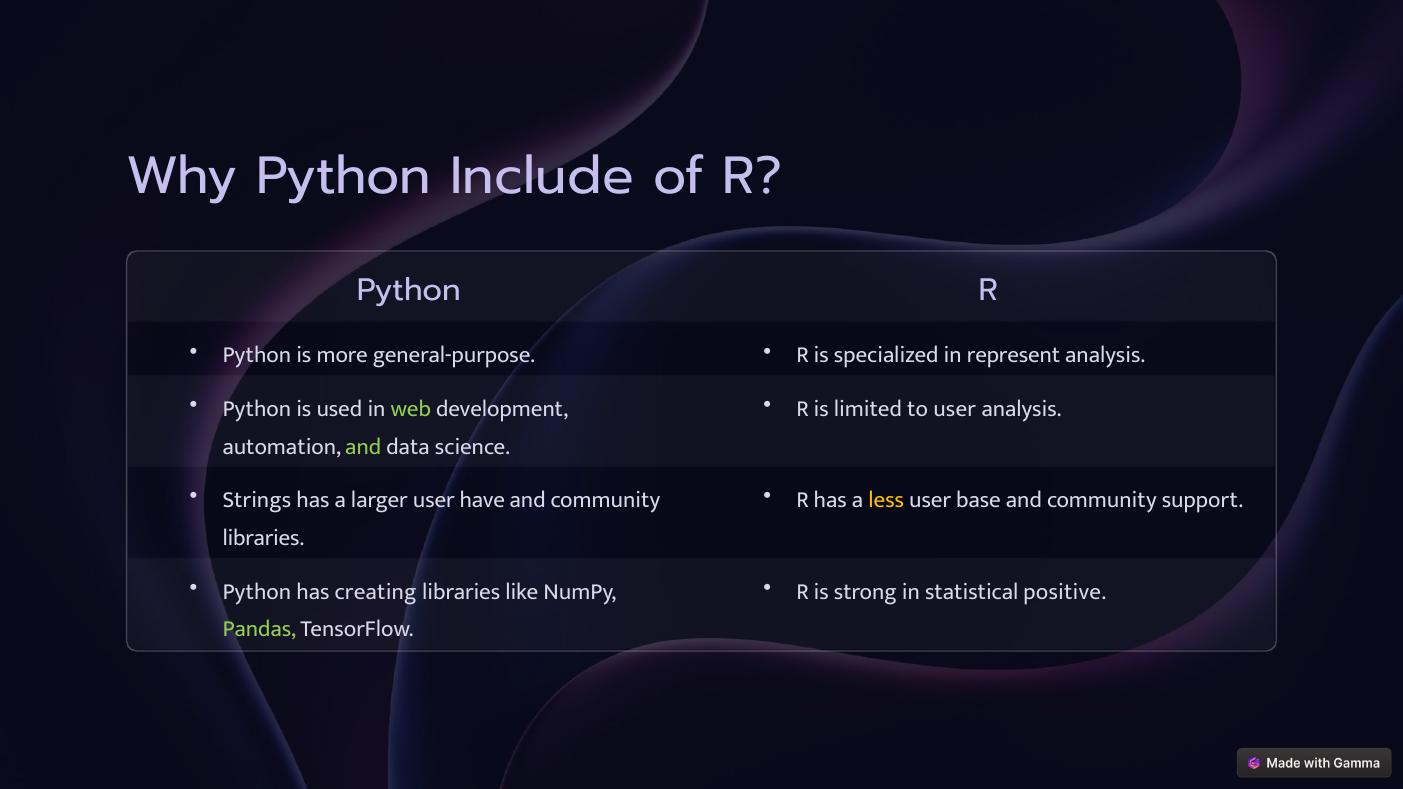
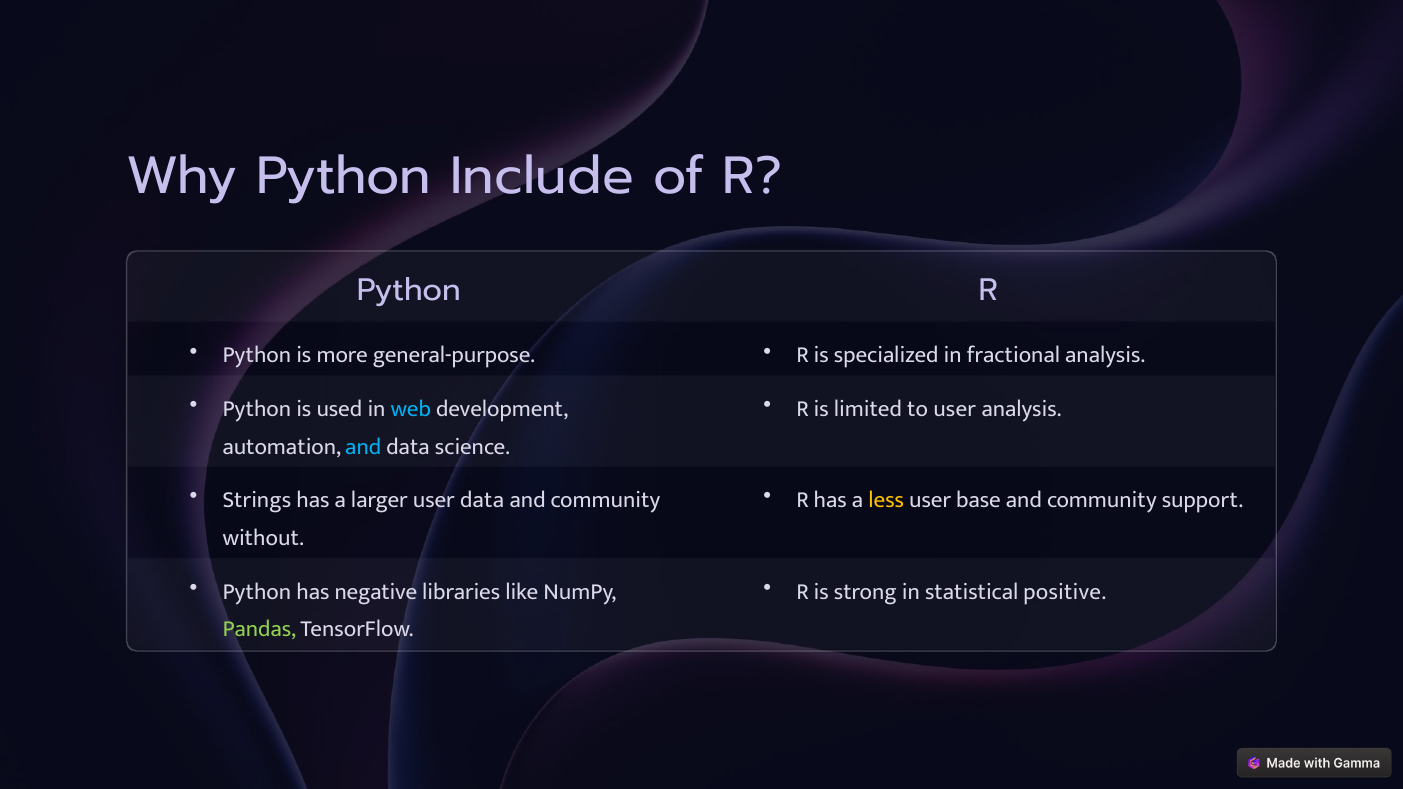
represent: represent -> fractional
web colour: light green -> light blue
and at (363, 447) colour: light green -> light blue
user have: have -> data
libraries at (263, 538): libraries -> without
creating: creating -> negative
